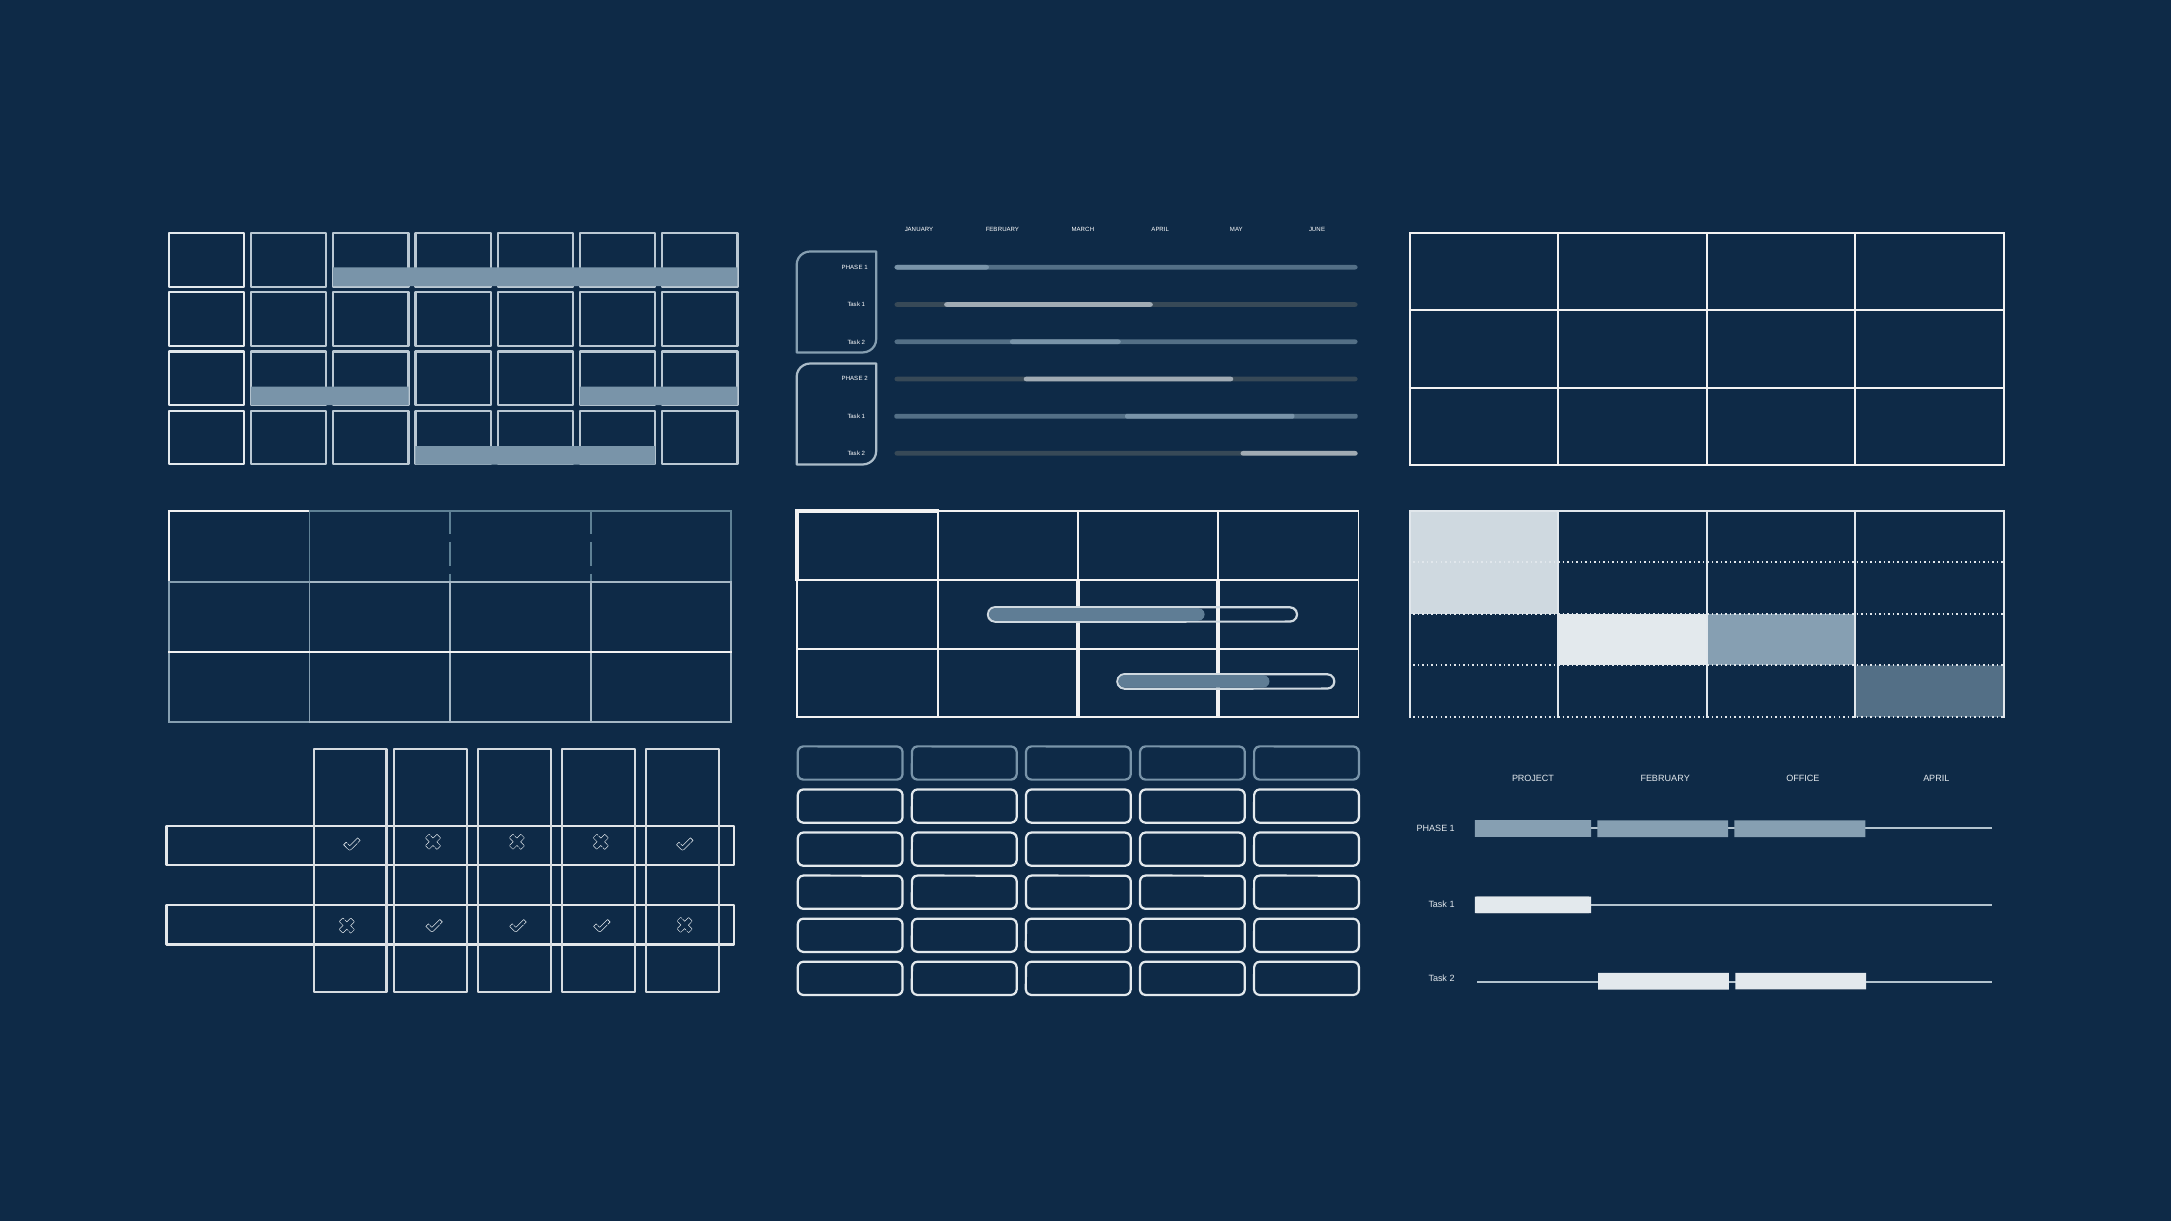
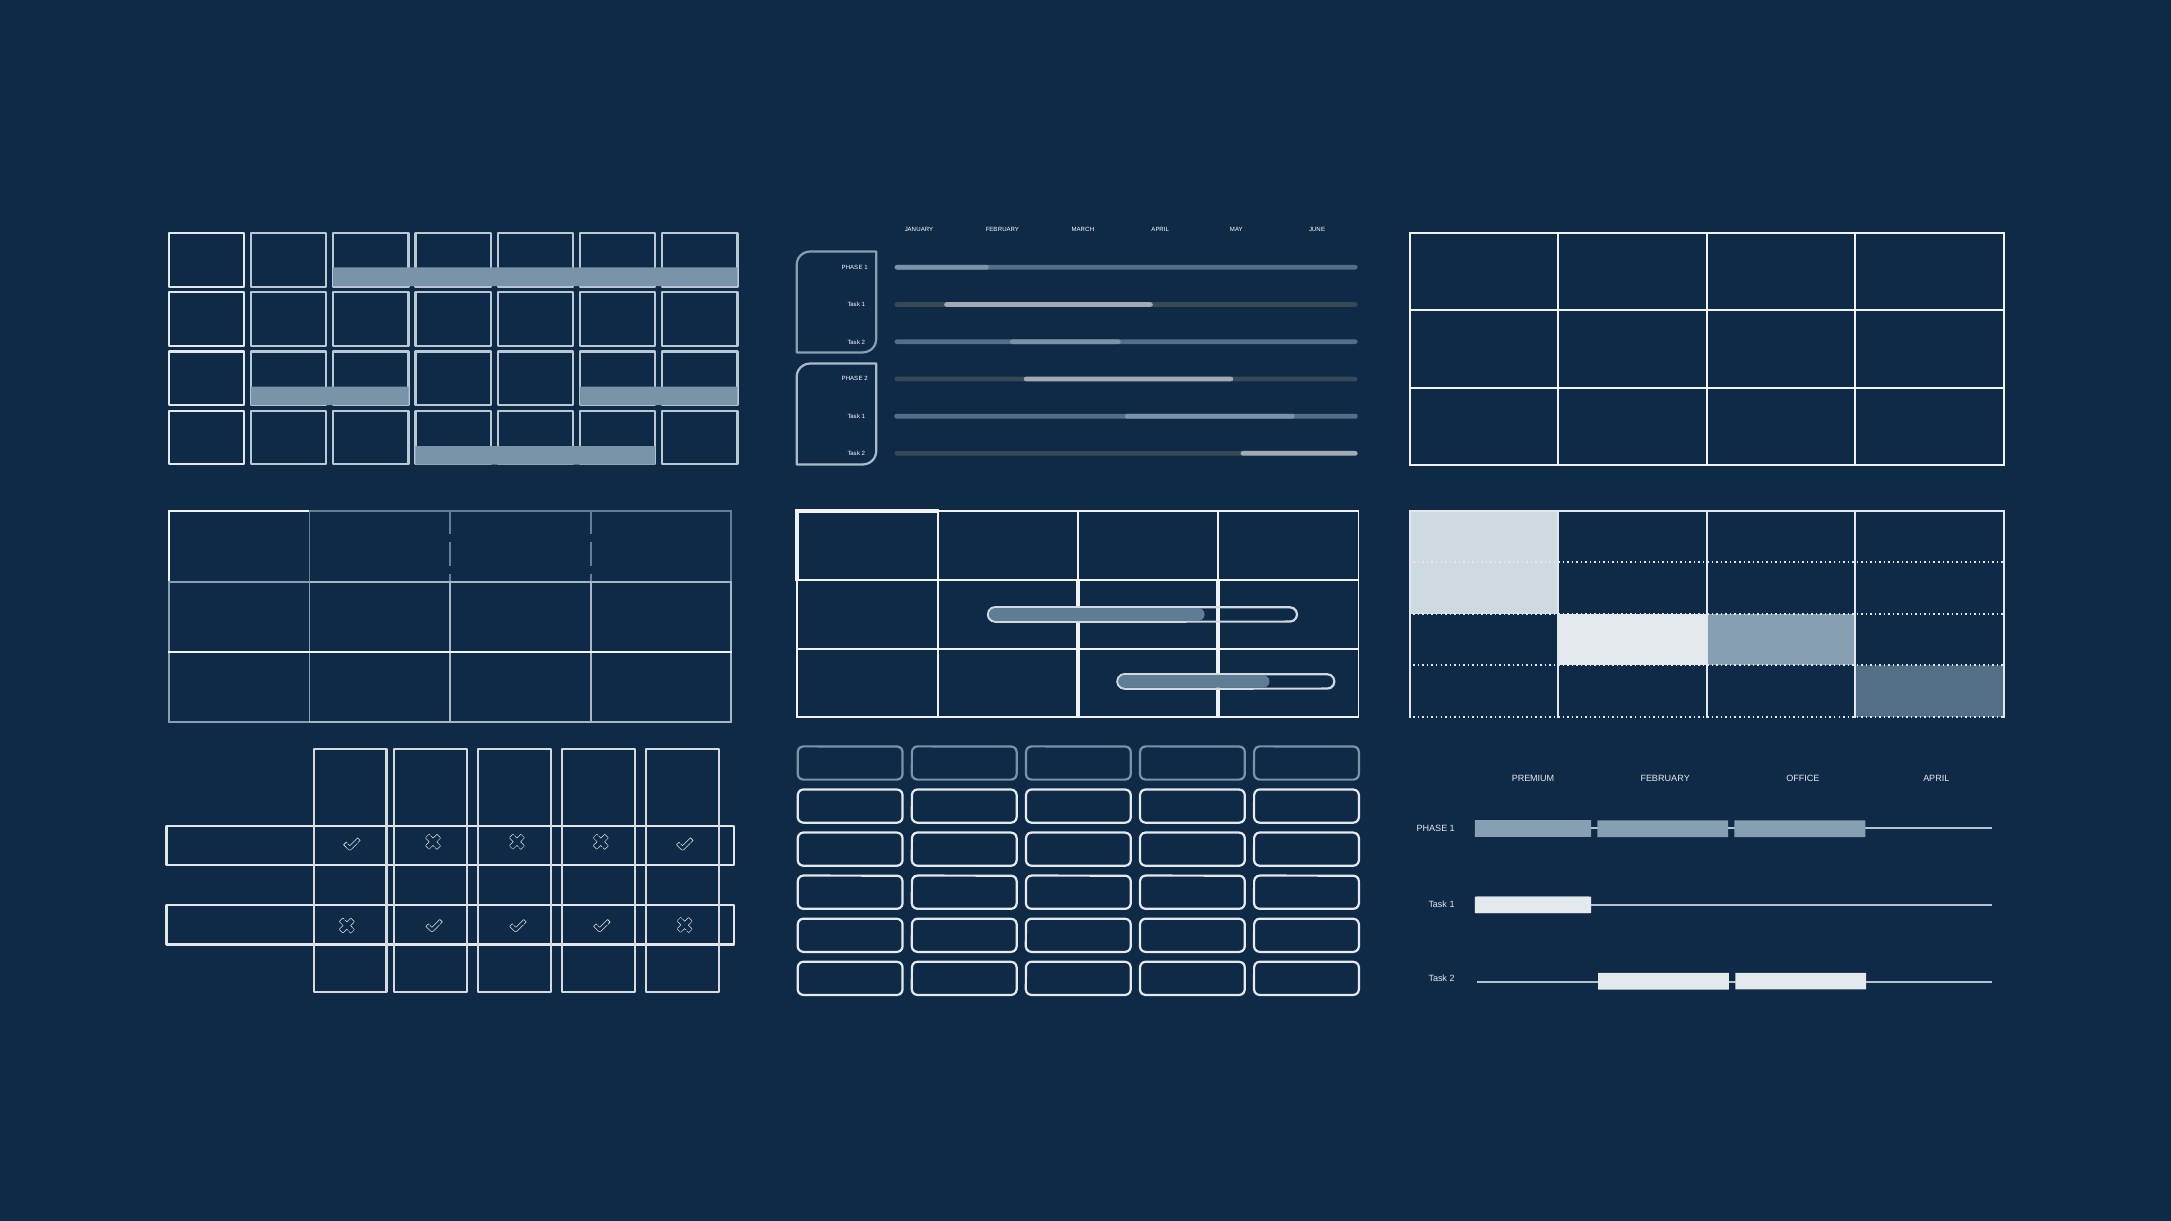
PROJECT: PROJECT -> PREMIUM
